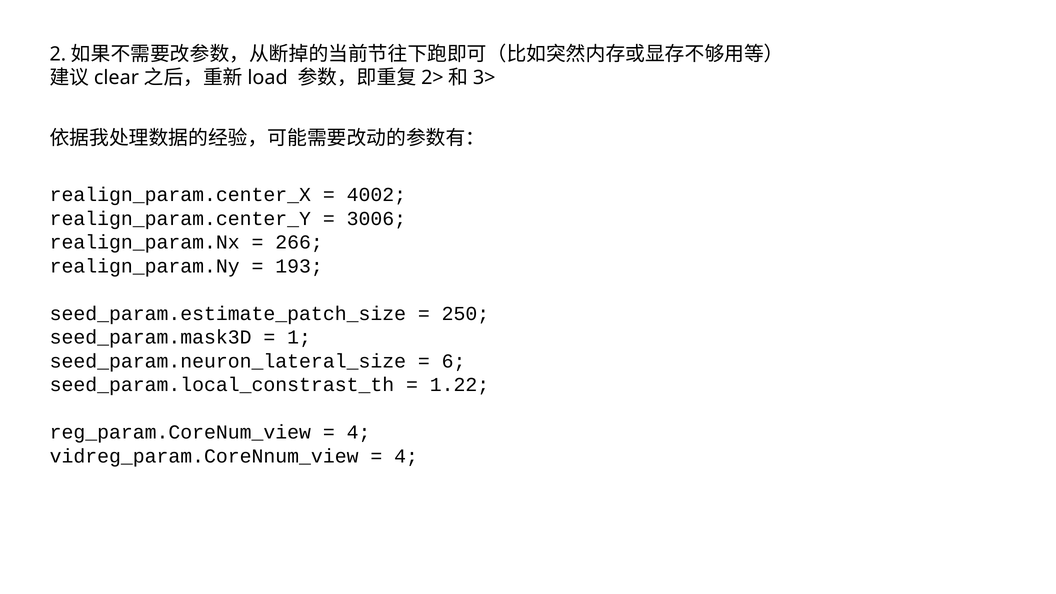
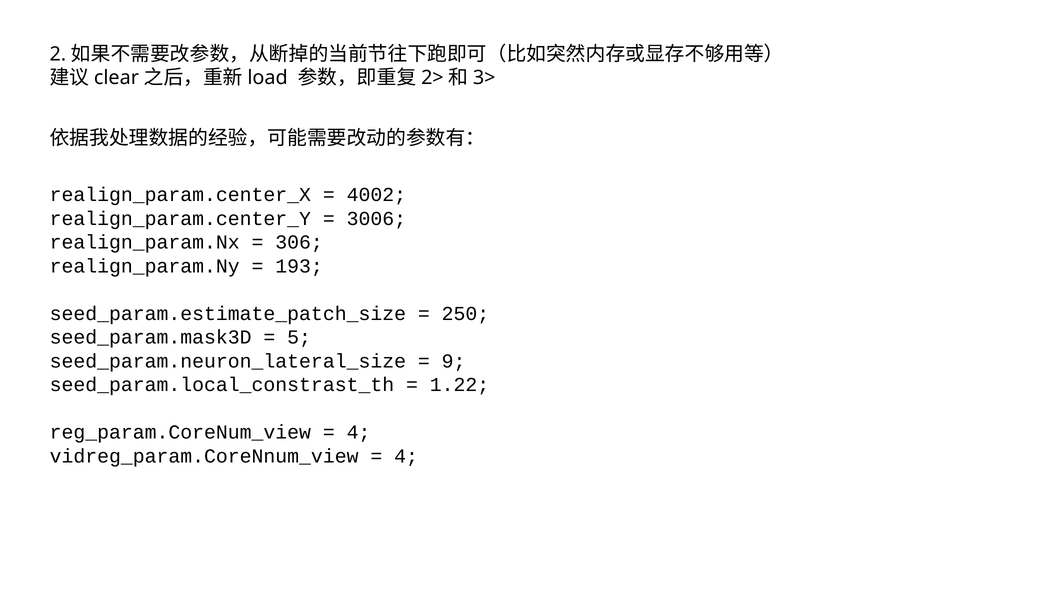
266: 266 -> 306
1: 1 -> 5
6: 6 -> 9
